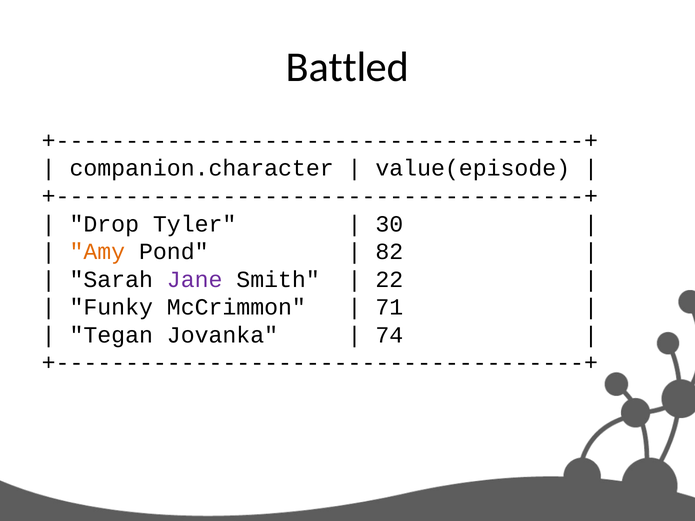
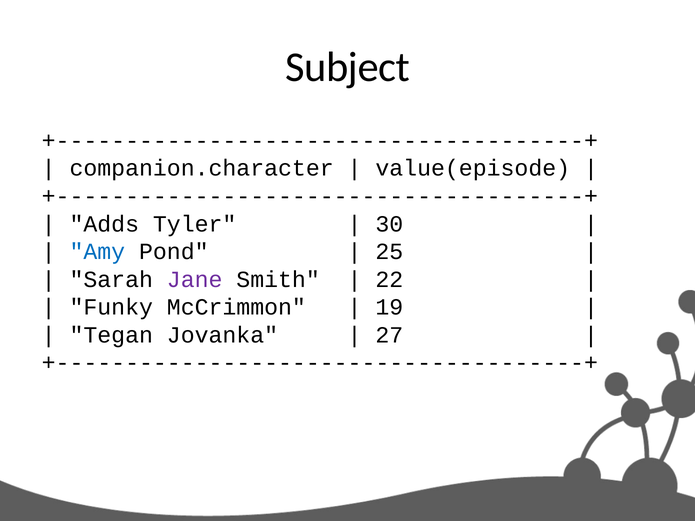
Battled: Battled -> Subject
Drop: Drop -> Adds
Amy colour: orange -> blue
82: 82 -> 25
71: 71 -> 19
74: 74 -> 27
